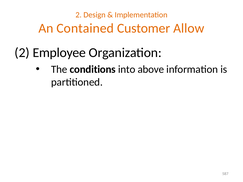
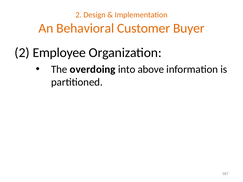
Contained: Contained -> Behavioral
Allow: Allow -> Buyer
conditions: conditions -> overdoing
